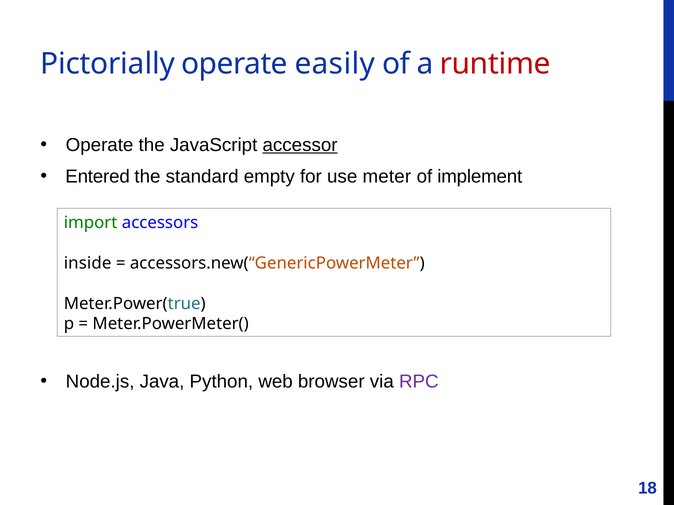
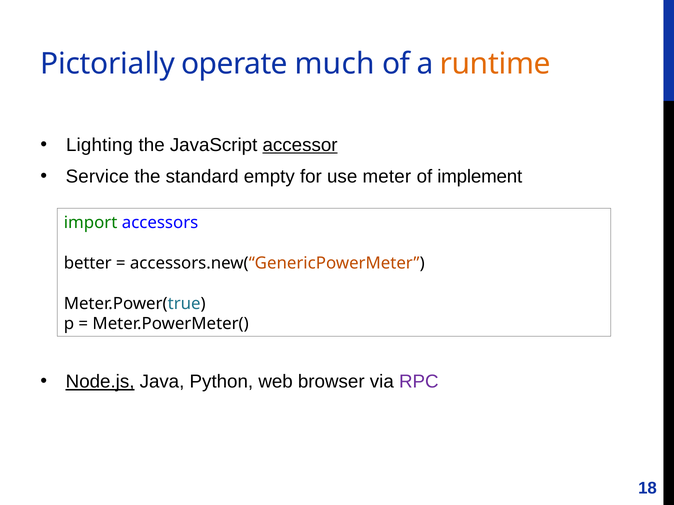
easily: easily -> much
runtime colour: red -> orange
Operate at (100, 145): Operate -> Lighting
Entered: Entered -> Service
inside: inside -> better
Node.js underline: none -> present
